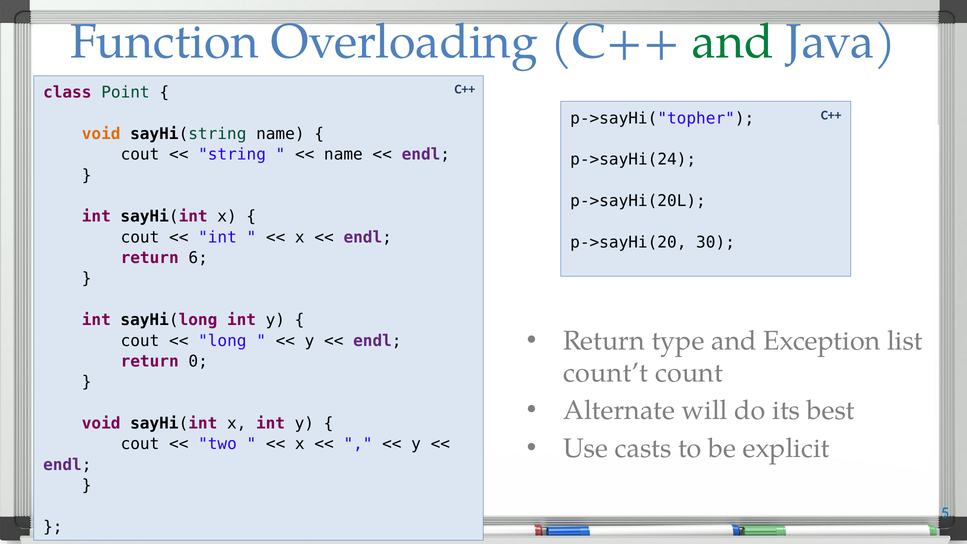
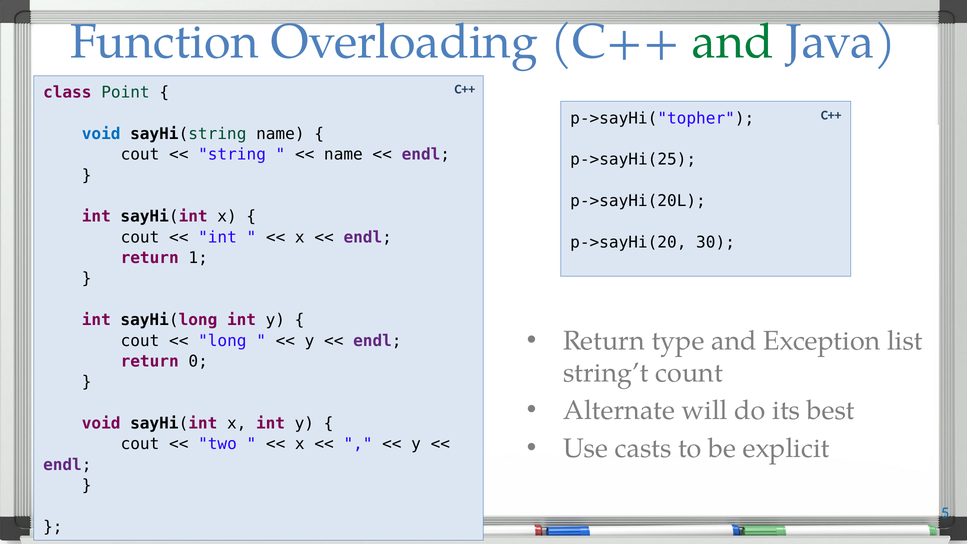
void at (101, 134) colour: orange -> blue
p->sayHi(24: p->sayHi(24 -> p->sayHi(25
6: 6 -> 1
count’t: count’t -> string’t
